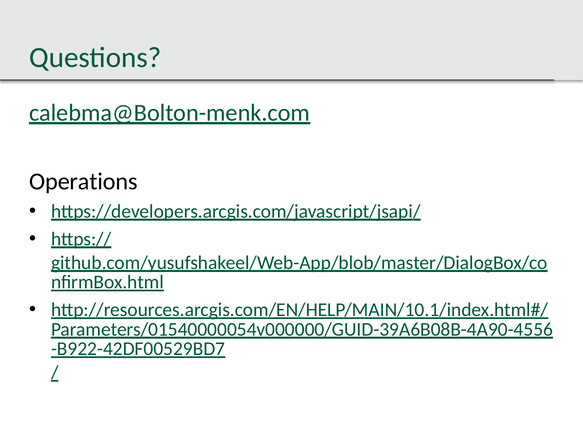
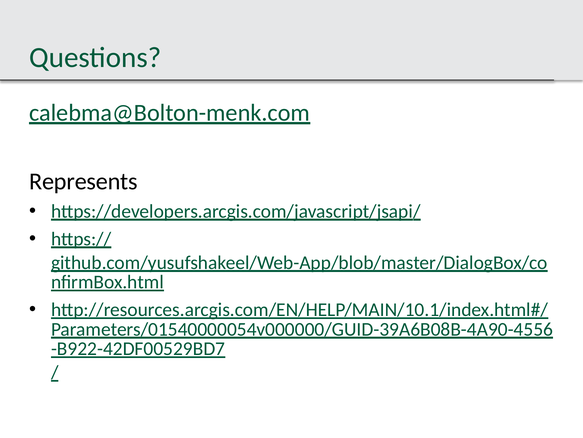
Operations: Operations -> Represents
